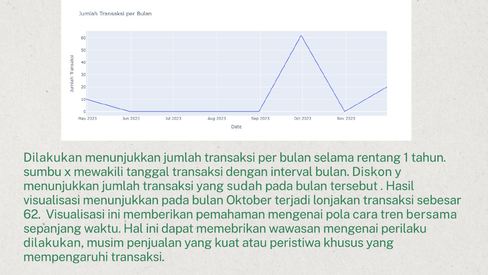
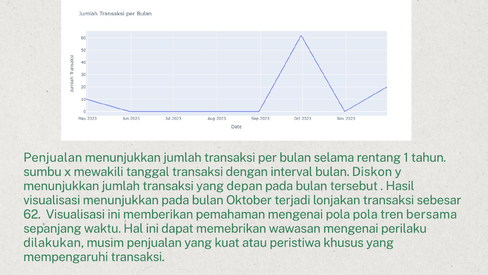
Dilakukan at (53, 157): Dilakukan -> Penjualan
sudah: sudah -> depan
pola cara: cara -> pola
